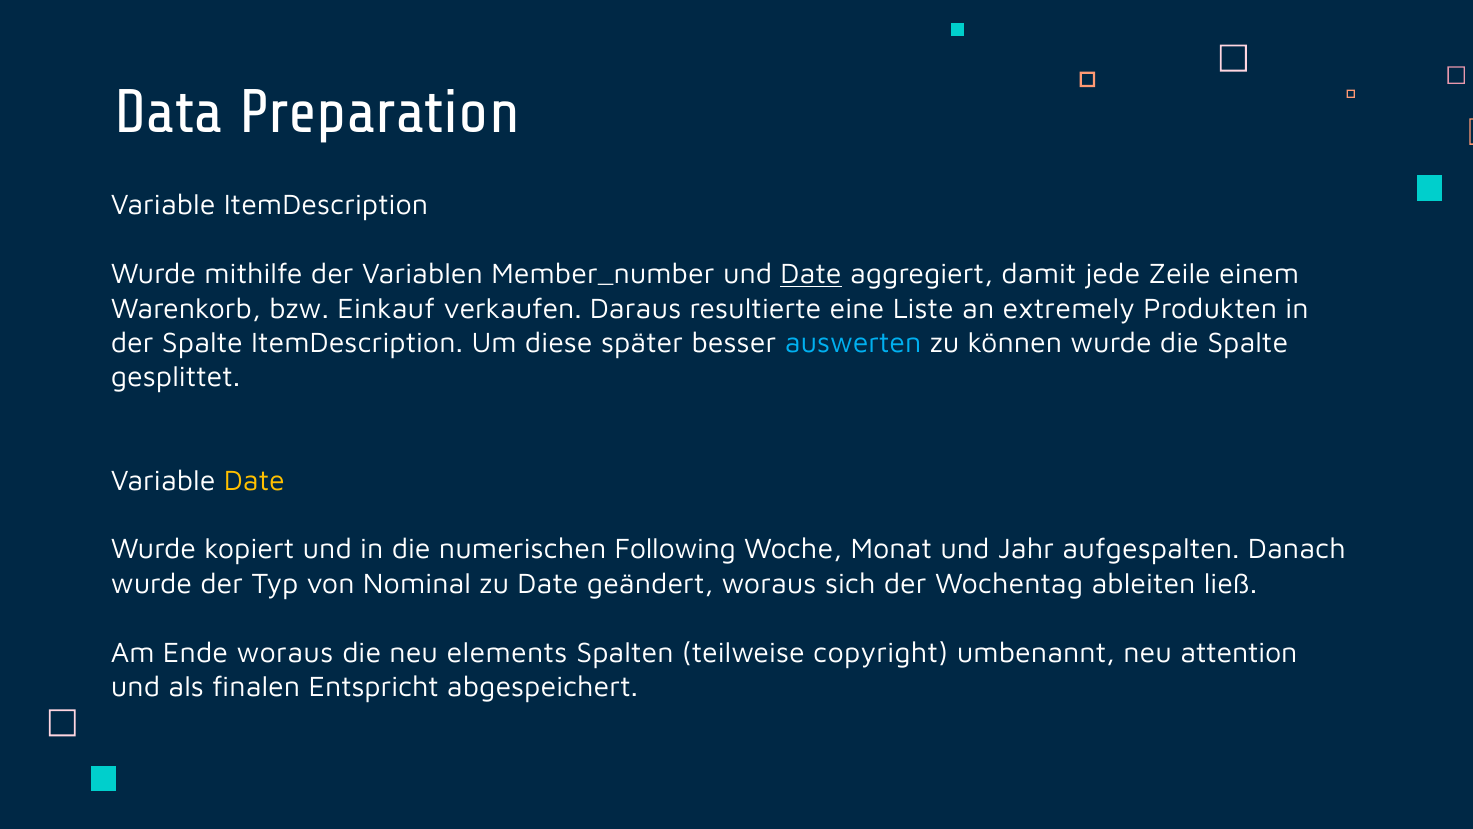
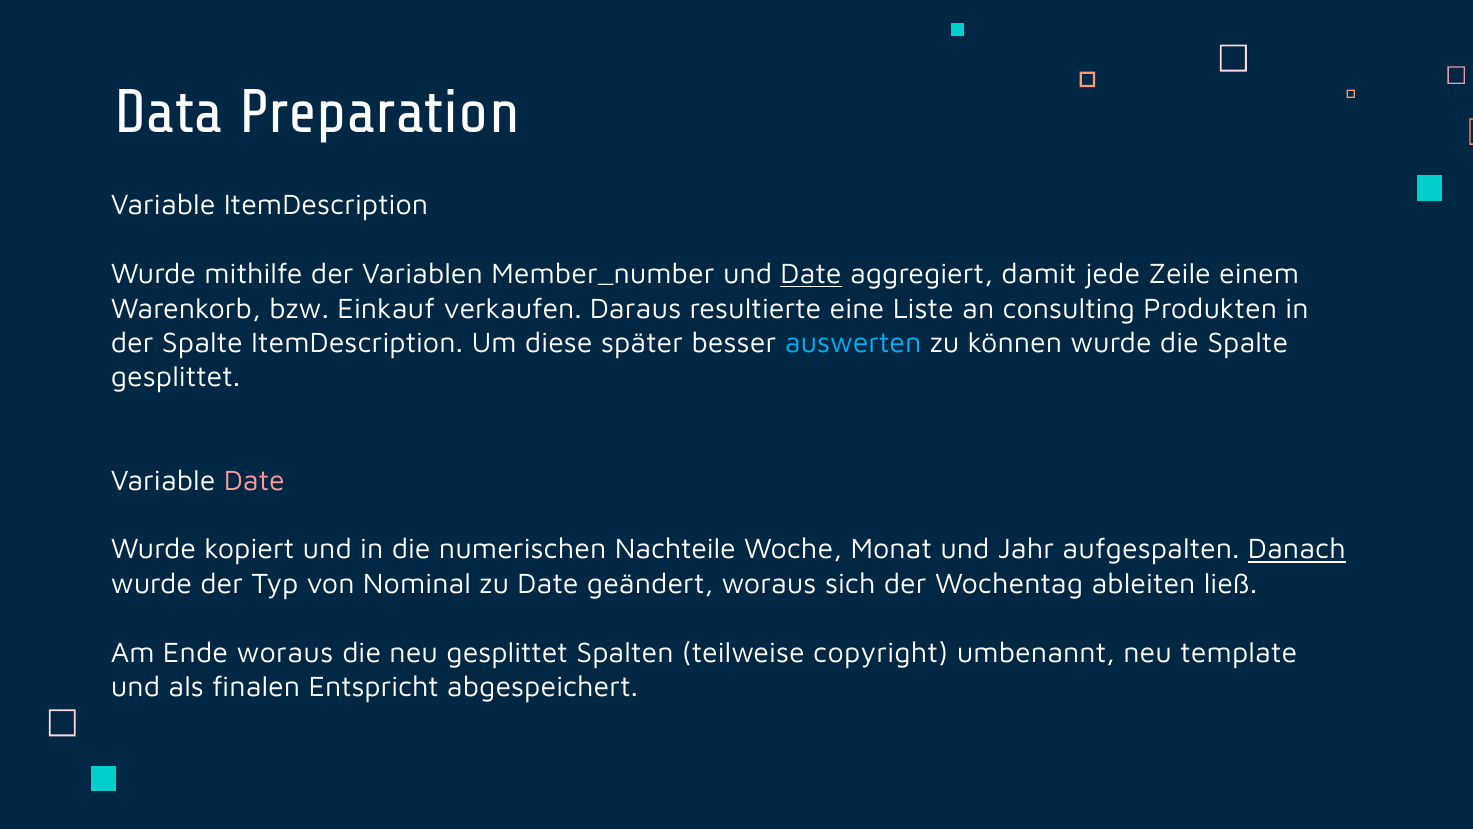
extremely: extremely -> consulting
Date at (254, 480) colour: yellow -> pink
Following: Following -> Nachteile
Danach underline: none -> present
neu elements: elements -> gesplittet
attention: attention -> template
